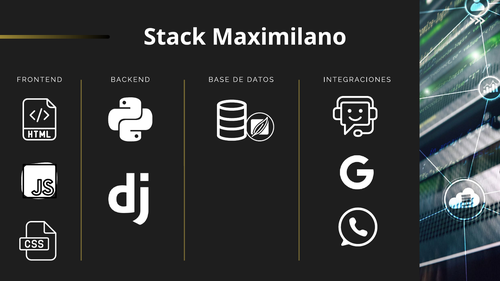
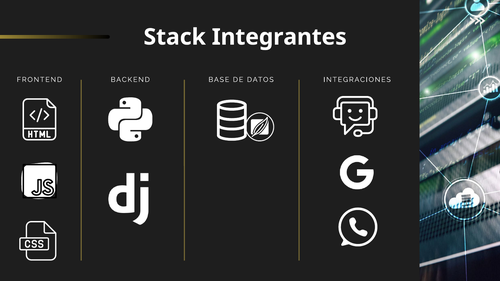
Maximilano: Maximilano -> Integrantes
